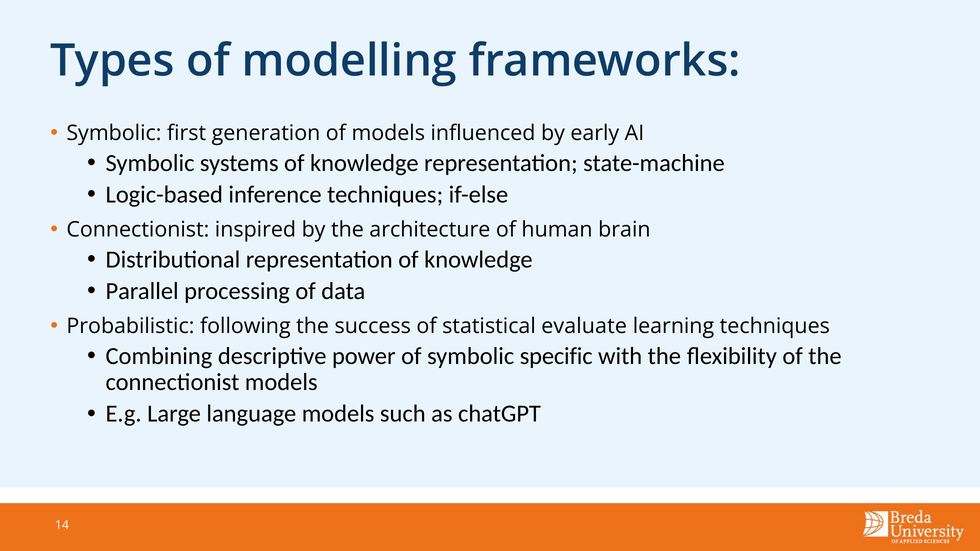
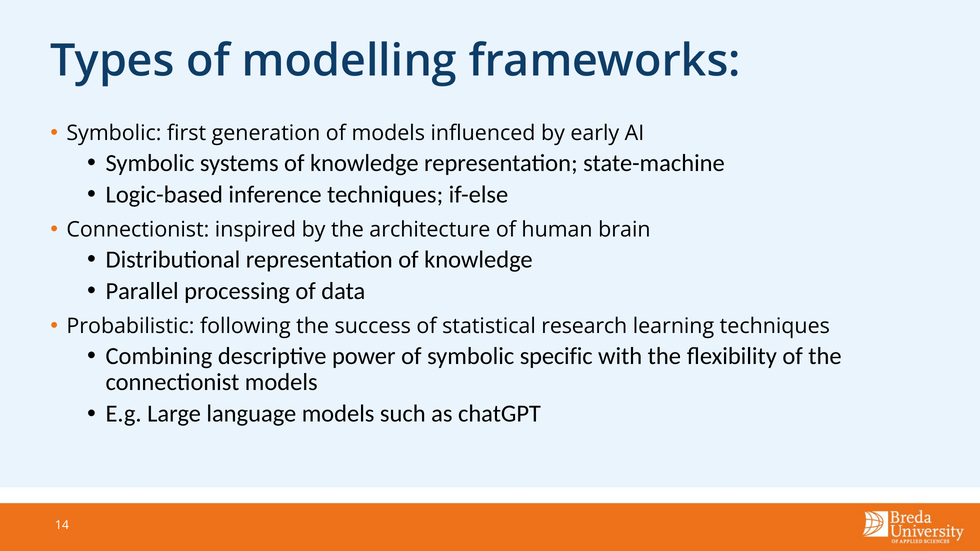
evaluate: evaluate -> research
